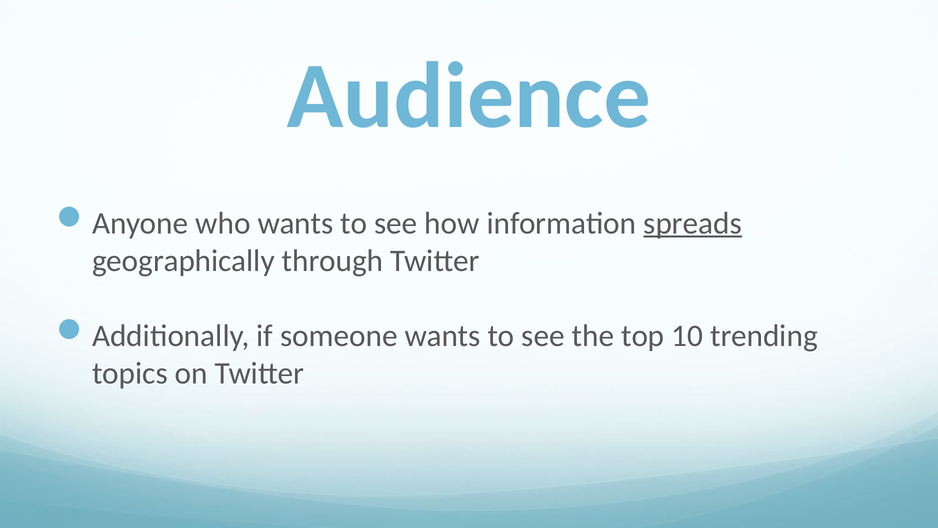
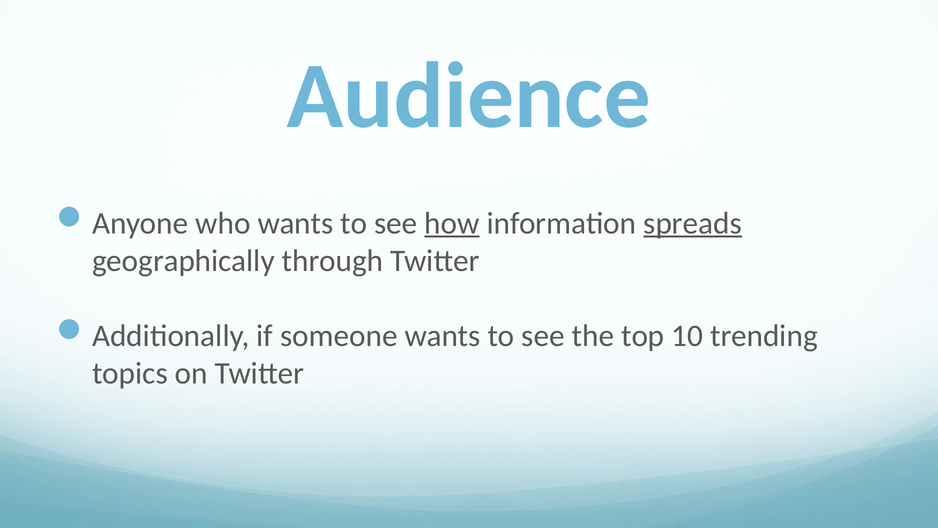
how underline: none -> present
